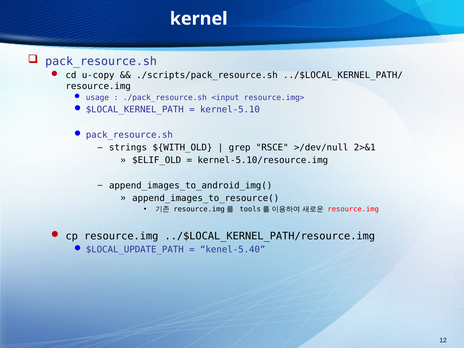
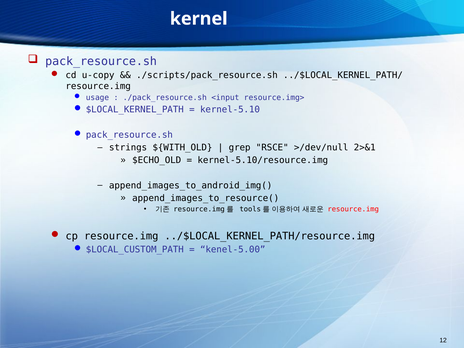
$ELIF_OLD: $ELIF_OLD -> $ECHO_OLD
$LOCAL_UPDATE_PATH: $LOCAL_UPDATE_PATH -> $LOCAL_CUSTOM_PATH
kenel-5.40: kenel-5.40 -> kenel-5.00
